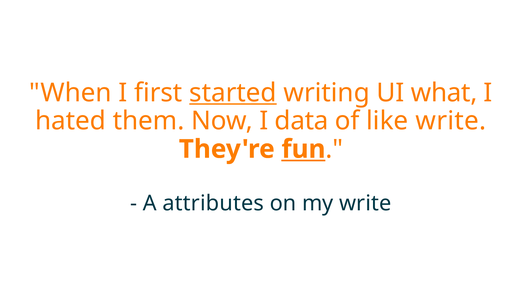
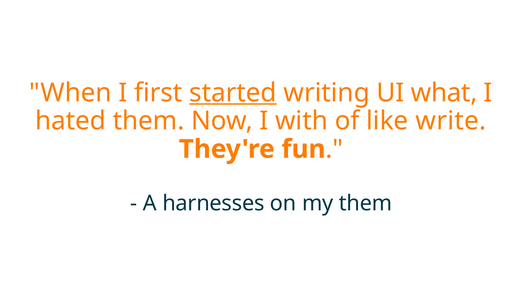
data: data -> with
fun underline: present -> none
attributes: attributes -> harnesses
my write: write -> them
